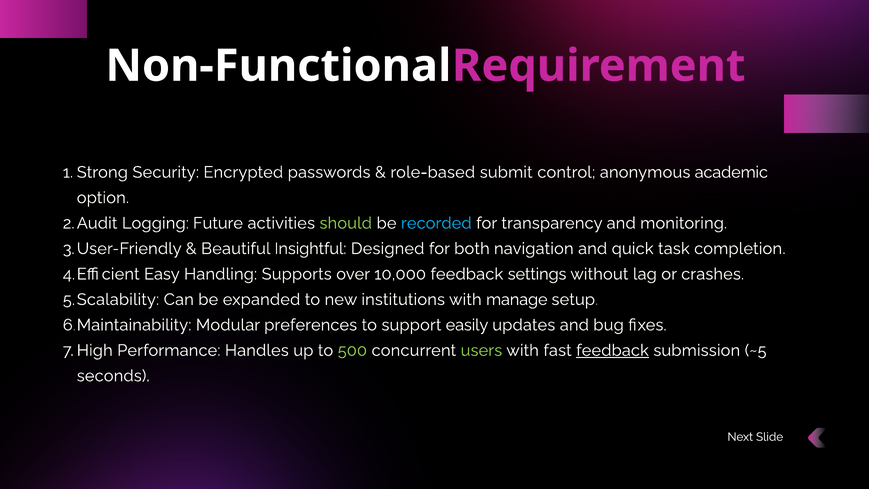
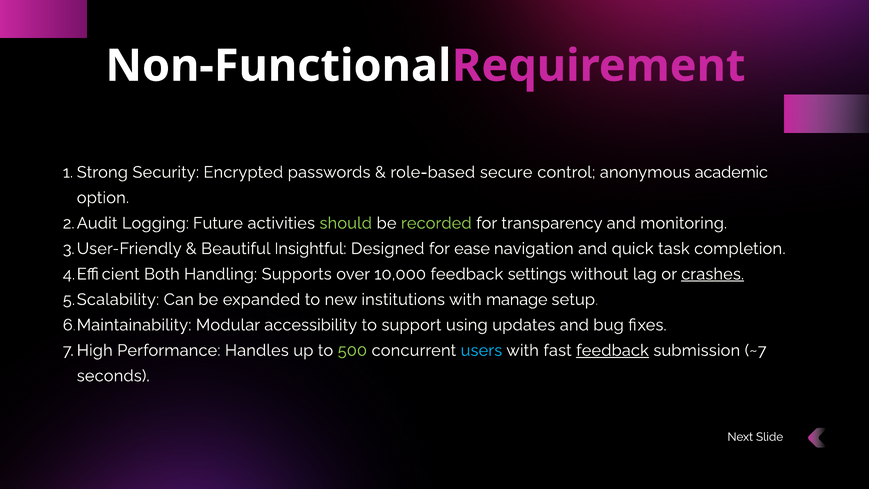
submit: submit -> secure
recorded colour: light blue -> light green
both: both -> ease
Easy: Easy -> Both
crashes underline: none -> present
preferences: preferences -> accessibility
easily: easily -> using
users colour: light green -> light blue
~5: ~5 -> ~7
